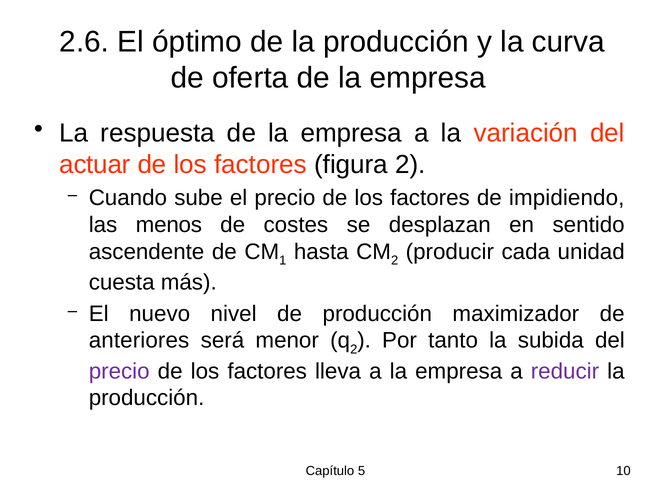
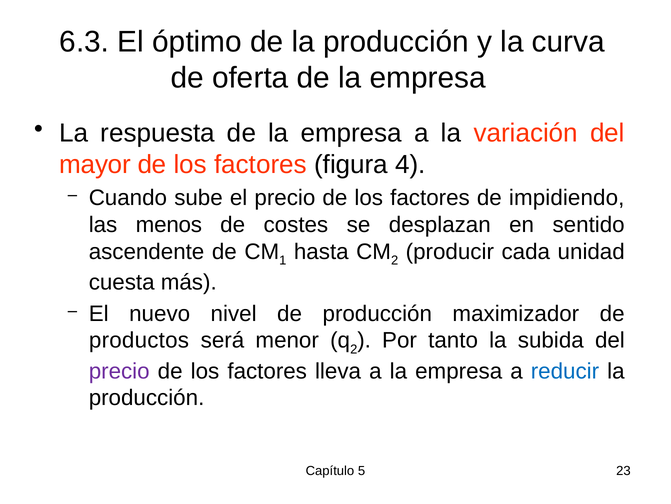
2.6: 2.6 -> 6.3
actuar: actuar -> mayor
figura 2: 2 -> 4
anteriores: anteriores -> productos
reducir colour: purple -> blue
10: 10 -> 23
